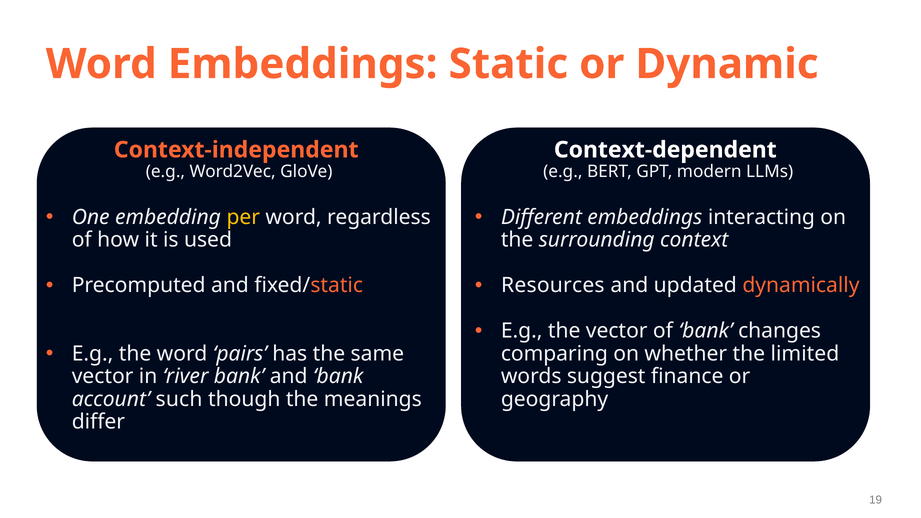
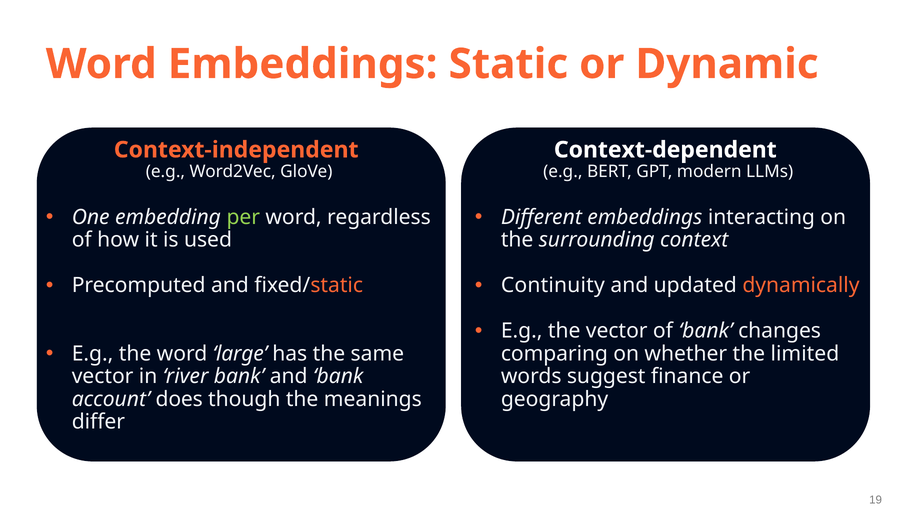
per colour: yellow -> light green
Resources: Resources -> Continuity
pairs: pairs -> large
such: such -> does
